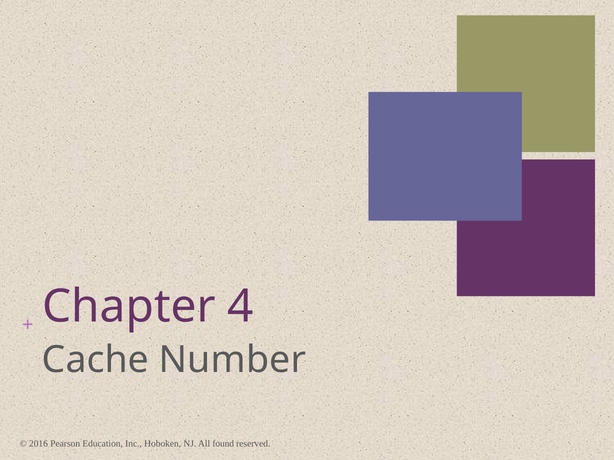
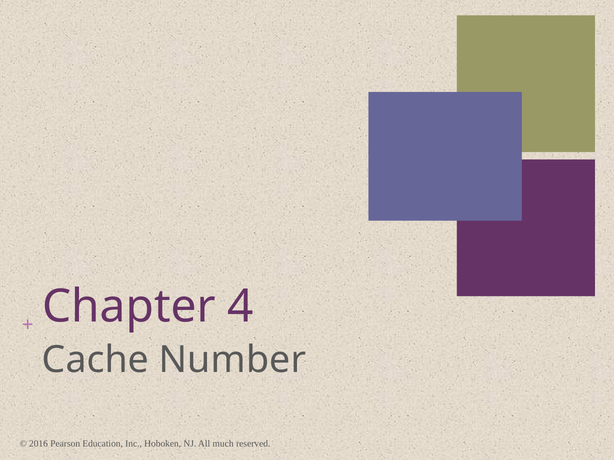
found: found -> much
